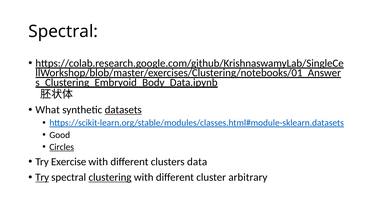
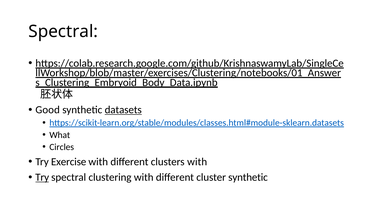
What: What -> Good
Good: Good -> What
Circles underline: present -> none
clusters data: data -> with
clustering underline: present -> none
cluster arbitrary: arbitrary -> synthetic
